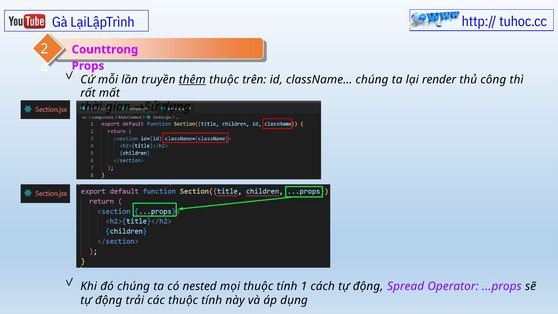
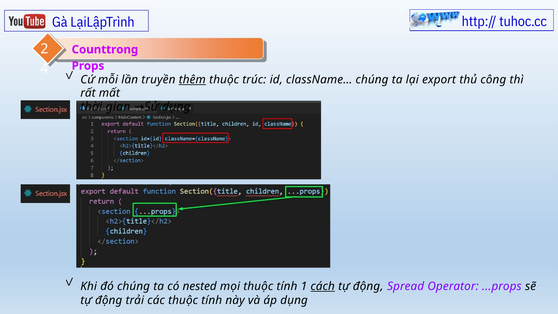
trên: trên -> trúc
render: render -> export
cách underline: none -> present
